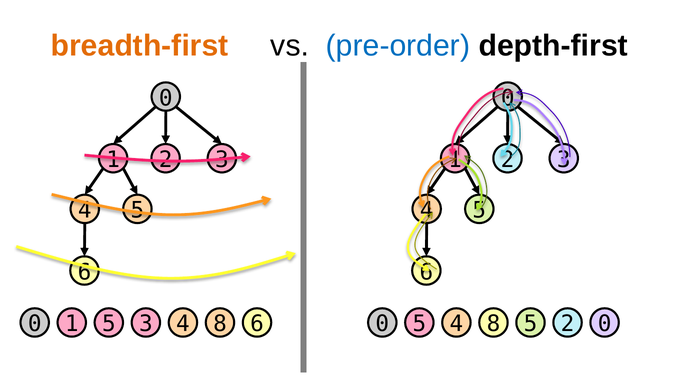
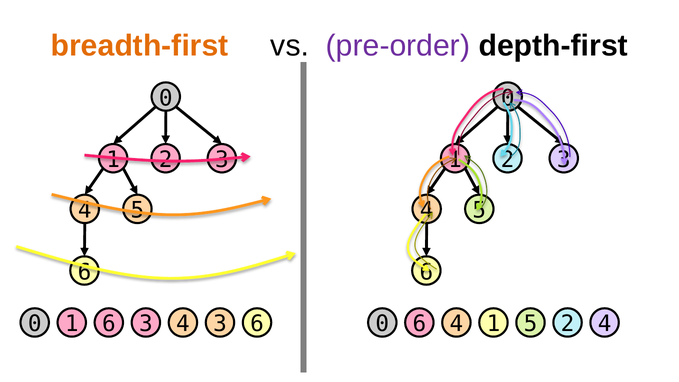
pre-order colour: blue -> purple
1 5: 5 -> 6
3 4 8: 8 -> 3
0 5: 5 -> 6
8 at (493, 324): 8 -> 1
2 0: 0 -> 4
